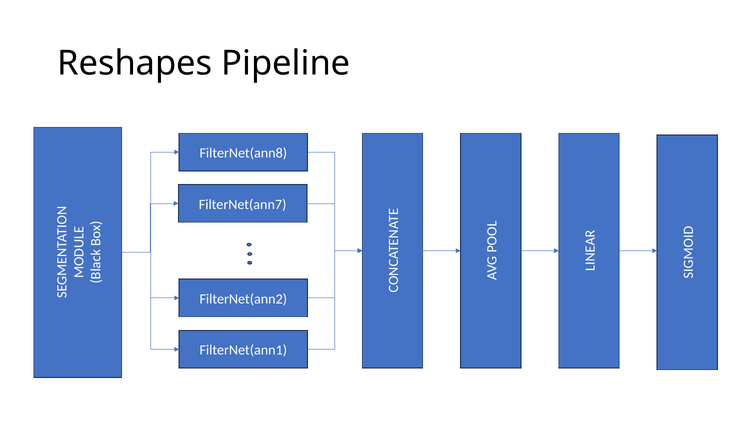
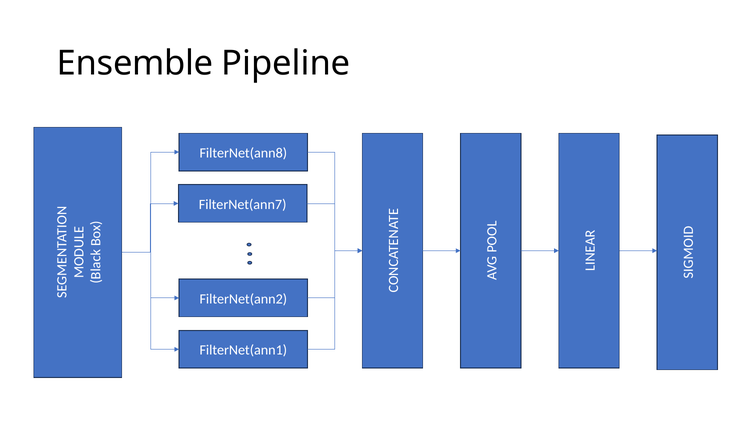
Reshapes: Reshapes -> Ensemble
